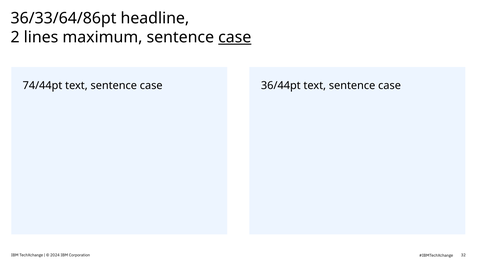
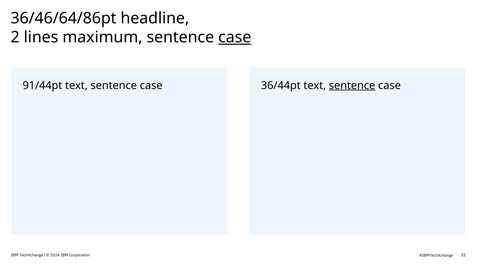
36/33/64/86pt: 36/33/64/86pt -> 36/46/64/86pt
74/44pt: 74/44pt -> 91/44pt
sentence at (352, 86) underline: none -> present
